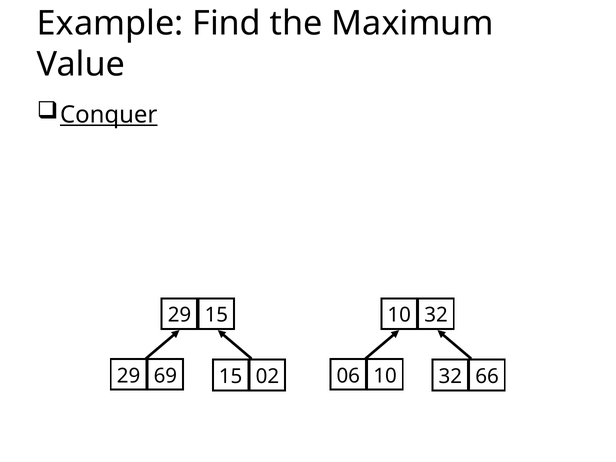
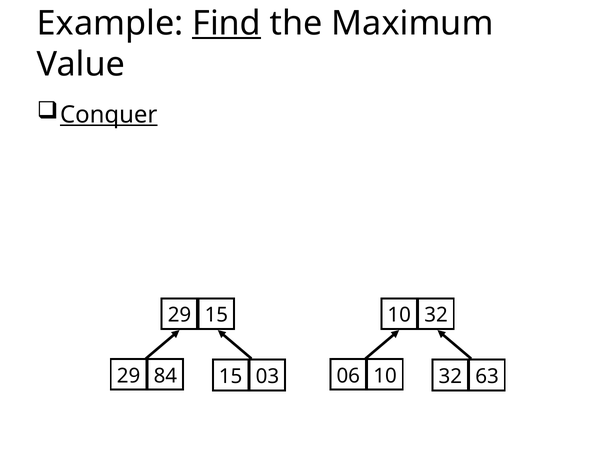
Find underline: none -> present
69: 69 -> 84
02: 02 -> 03
66: 66 -> 63
